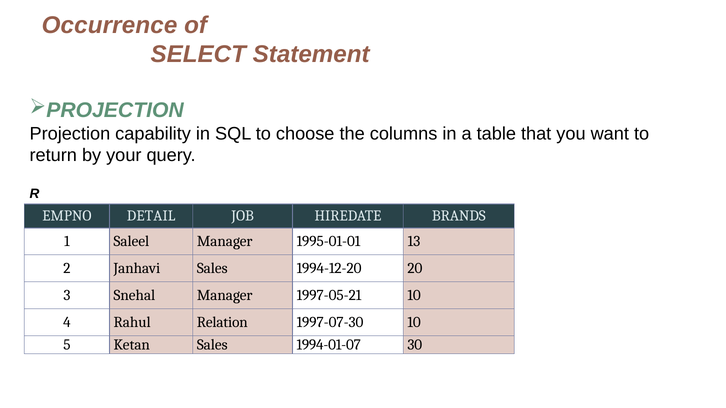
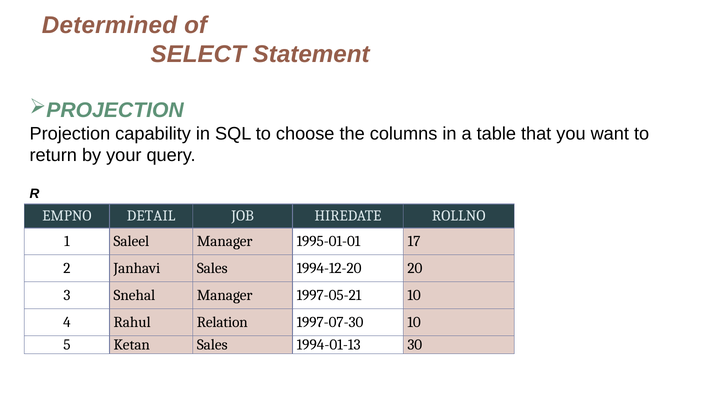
Occurrence: Occurrence -> Determined
BRANDS: BRANDS -> ROLLNO
13: 13 -> 17
1994-01-07: 1994-01-07 -> 1994-01-13
